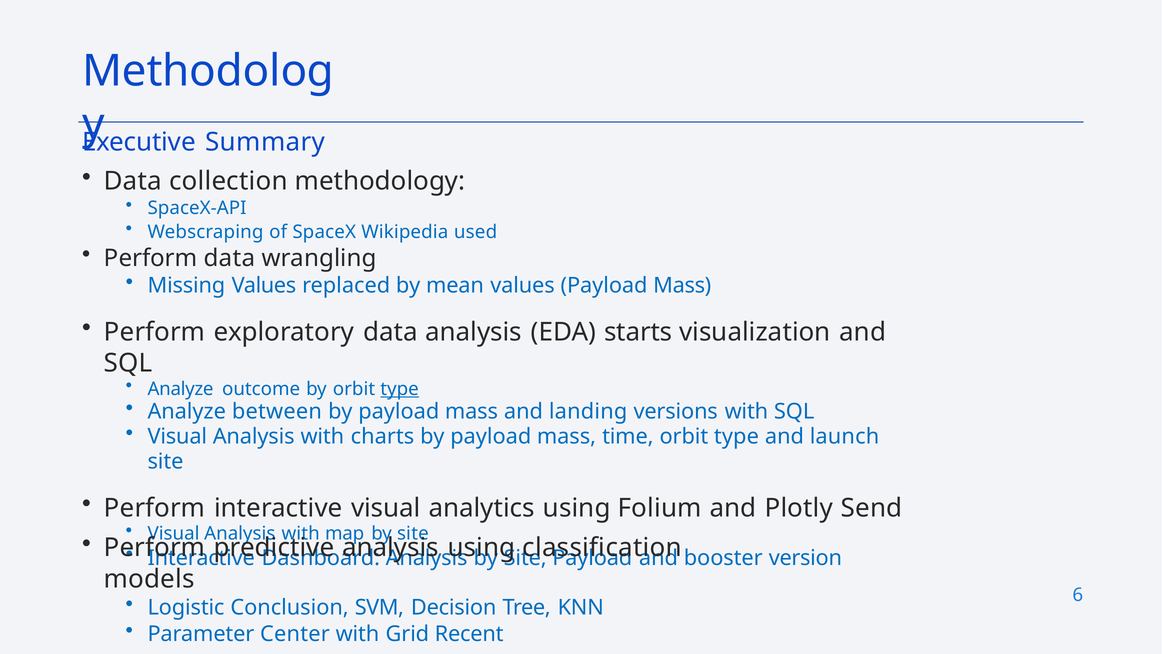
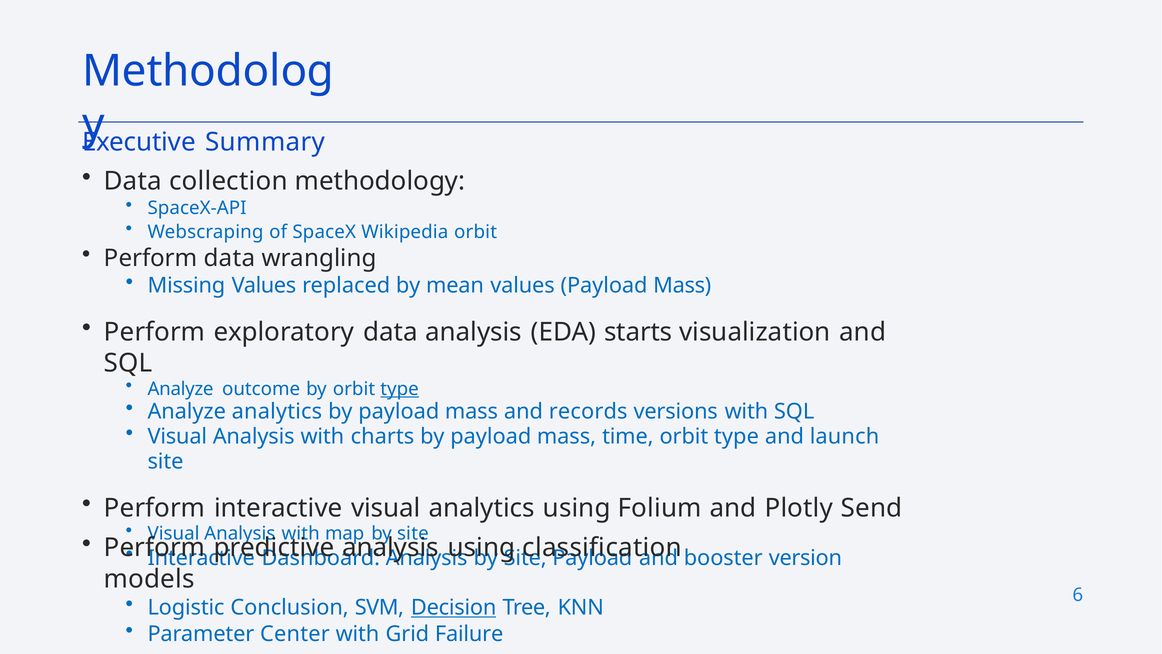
Wikipedia used: used -> orbit
Analyze between: between -> analytics
landing: landing -> records
Decision underline: none -> present
Recent: Recent -> Failure
